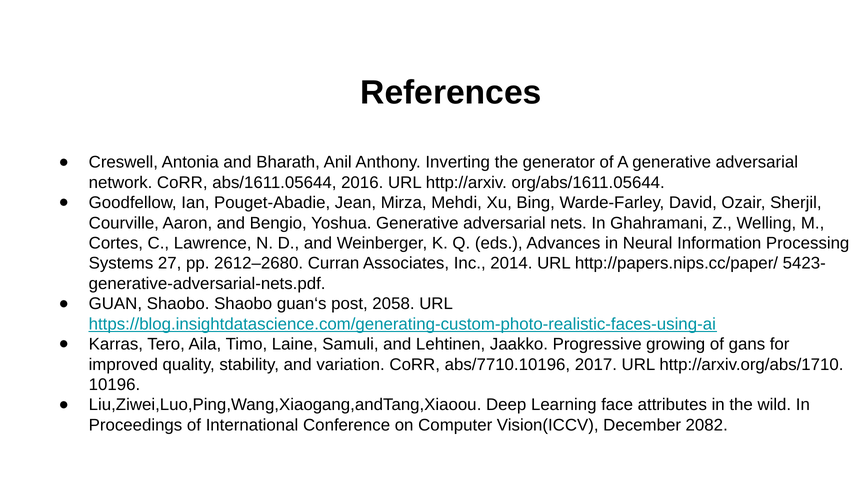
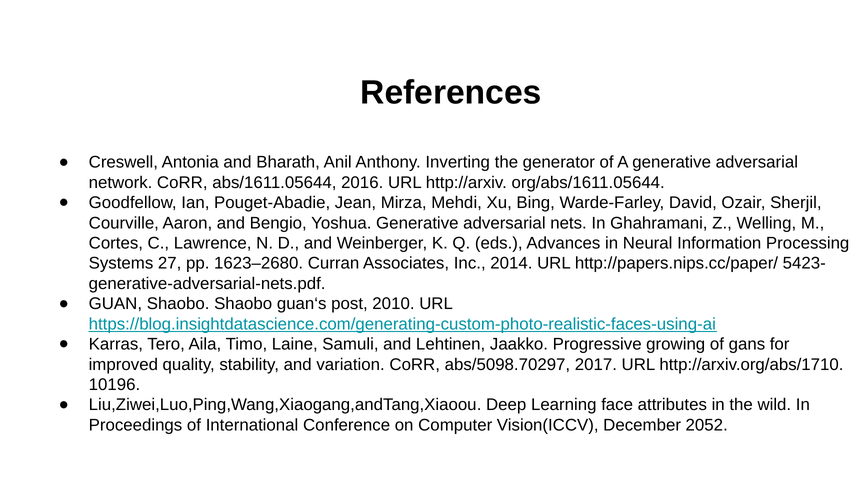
2612–2680: 2612–2680 -> 1623–2680
2058: 2058 -> 2010
abs/7710.10196: abs/7710.10196 -> abs/5098.70297
2082: 2082 -> 2052
